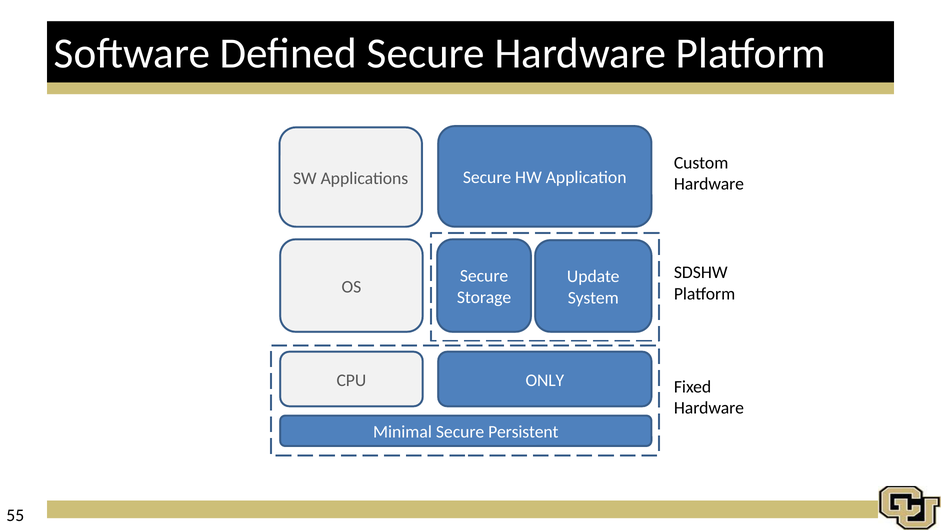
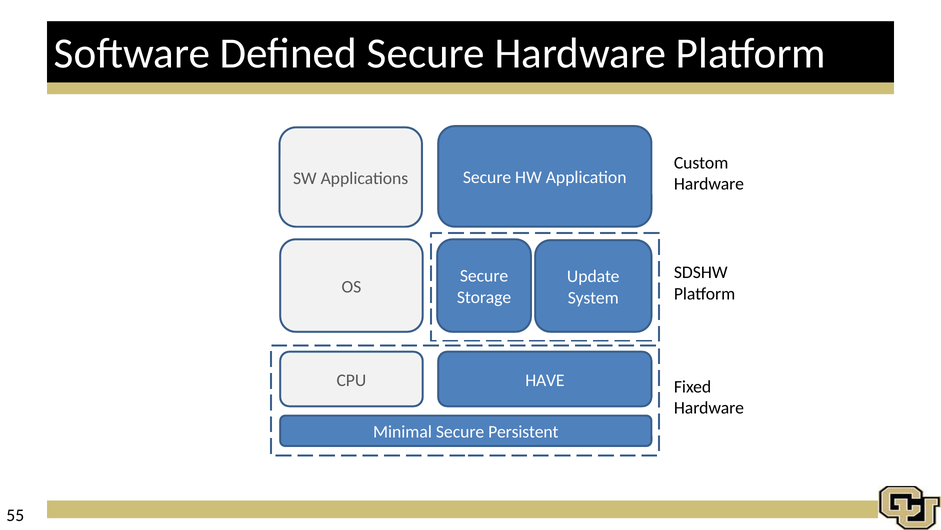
ONLY: ONLY -> HAVE
